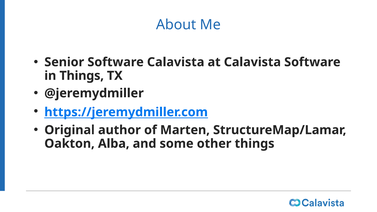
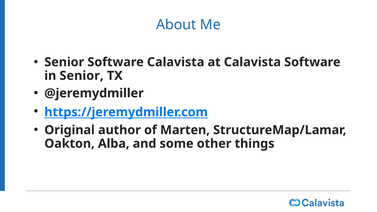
in Things: Things -> Senior
